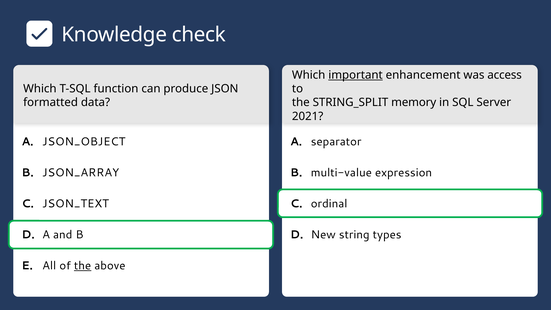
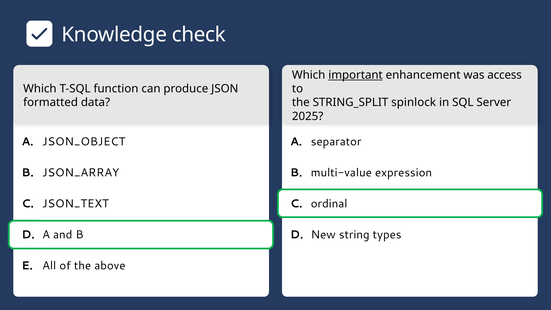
memory: memory -> spinlock
2021: 2021 -> 2025
the at (83, 266) underline: present -> none
